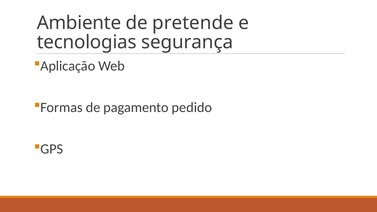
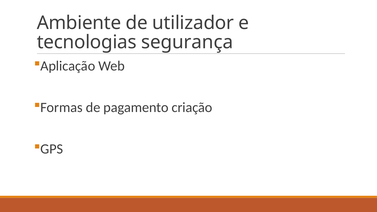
pretende: pretende -> utilizador
pedido: pedido -> criação
